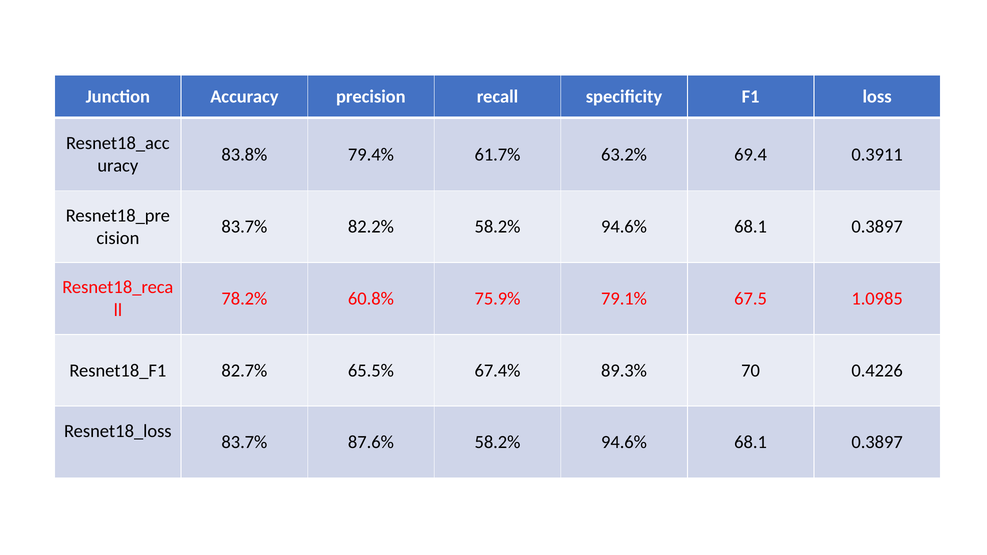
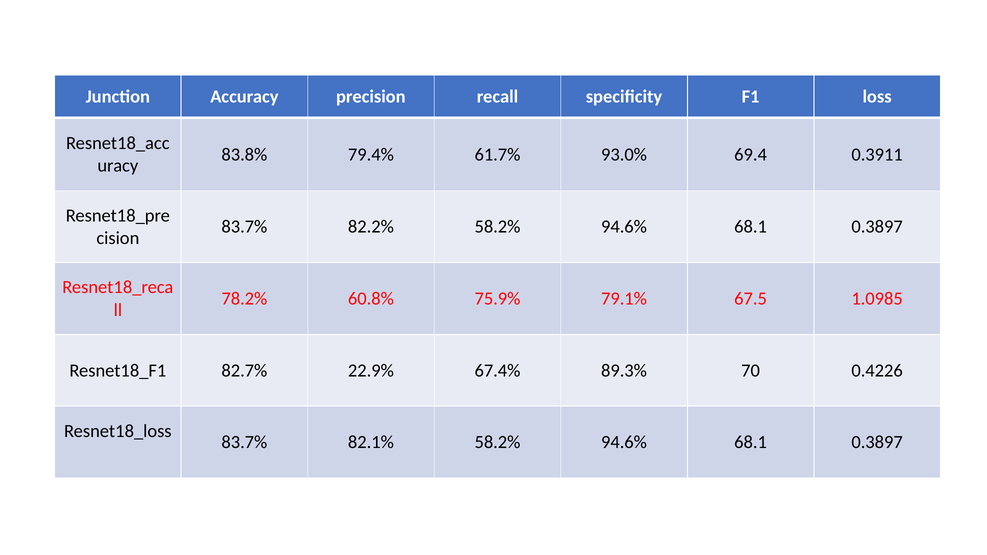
63.2%: 63.2% -> 93.0%
65.5%: 65.5% -> 22.9%
87.6%: 87.6% -> 82.1%
